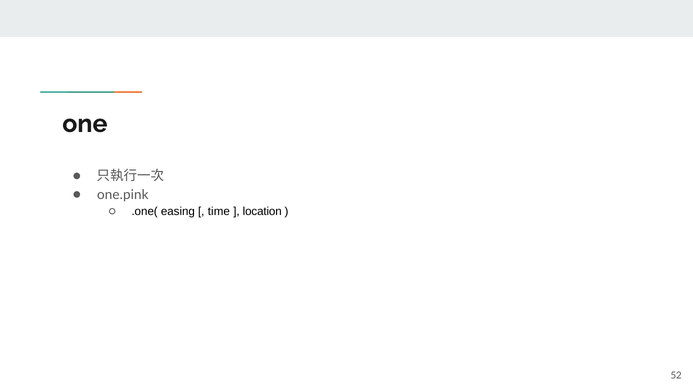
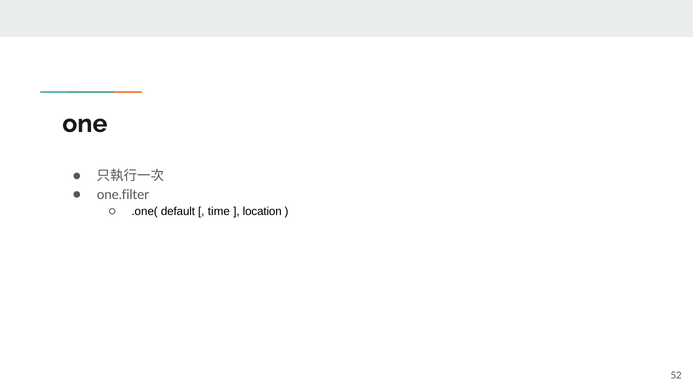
one.pink: one.pink -> one.filter
easing: easing -> default
